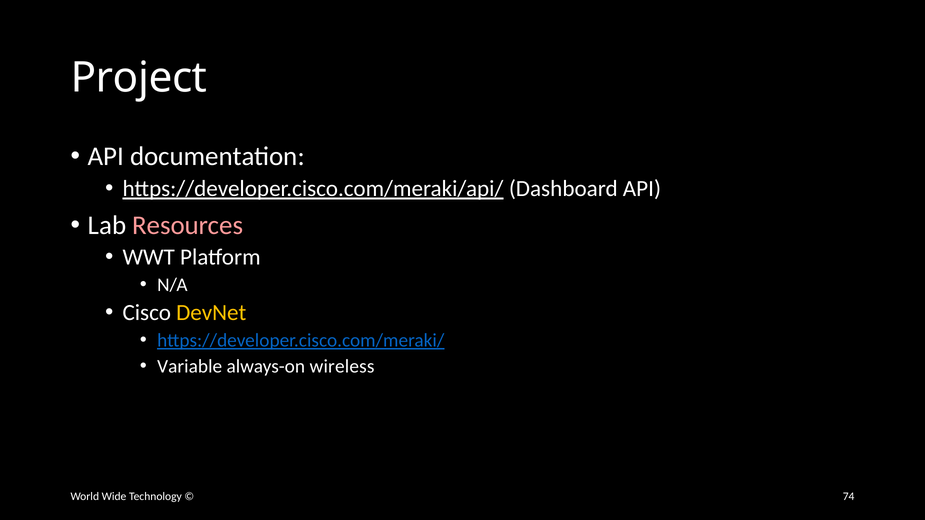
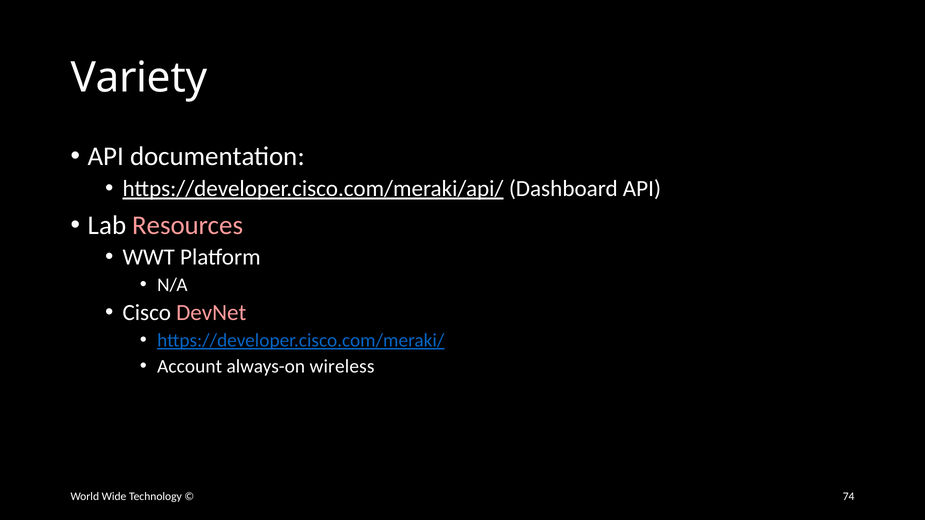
Project: Project -> Variety
DevNet colour: yellow -> pink
Variable: Variable -> Account
